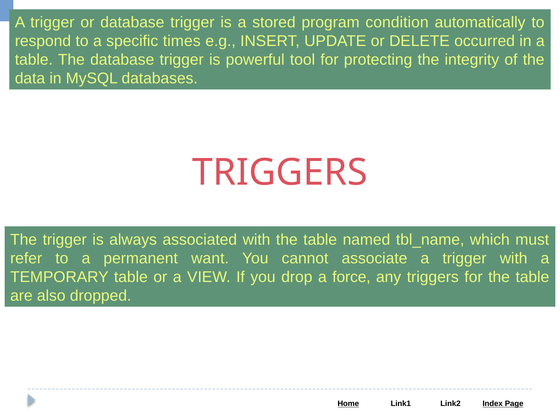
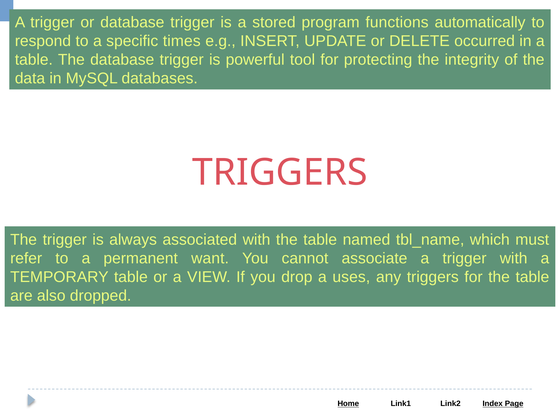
condition: condition -> functions
force: force -> uses
